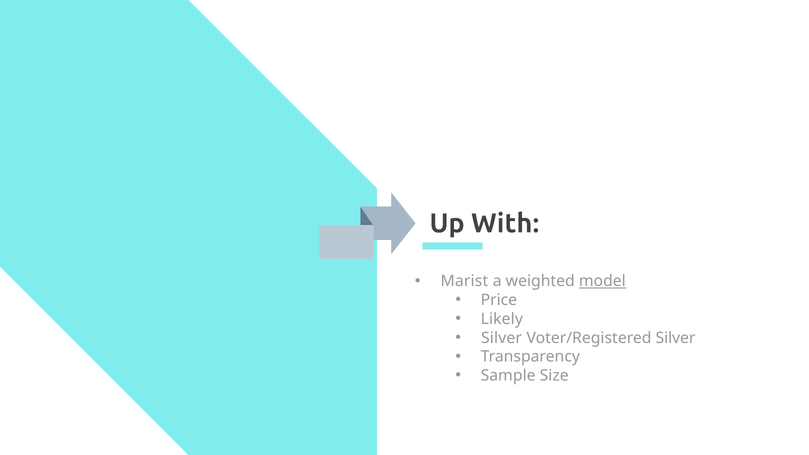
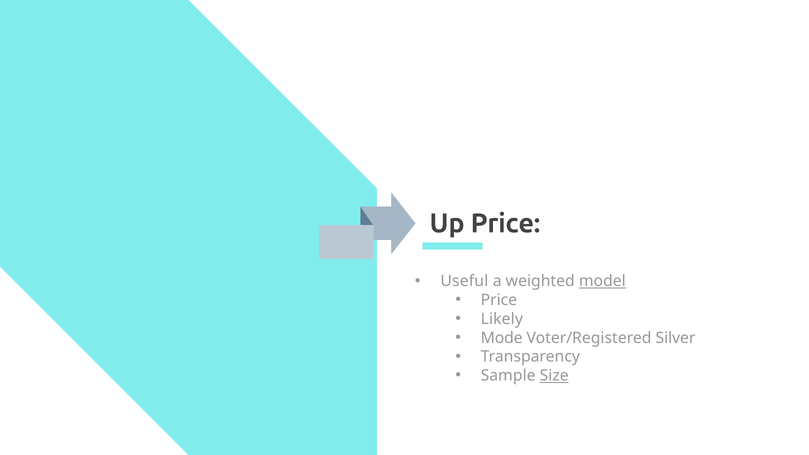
Up With: With -> Price
Marist: Marist -> Useful
Silver at (501, 338): Silver -> Mode
Size underline: none -> present
